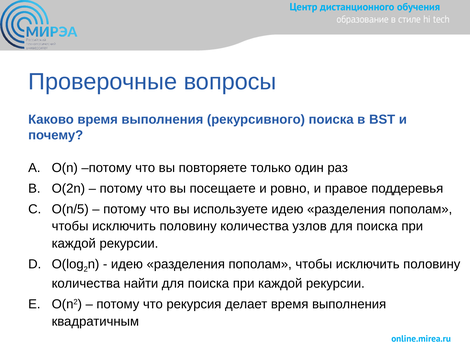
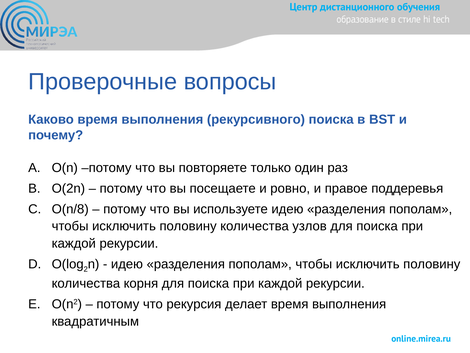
O(n/5: O(n/5 -> O(n/8
найти: найти -> корня
